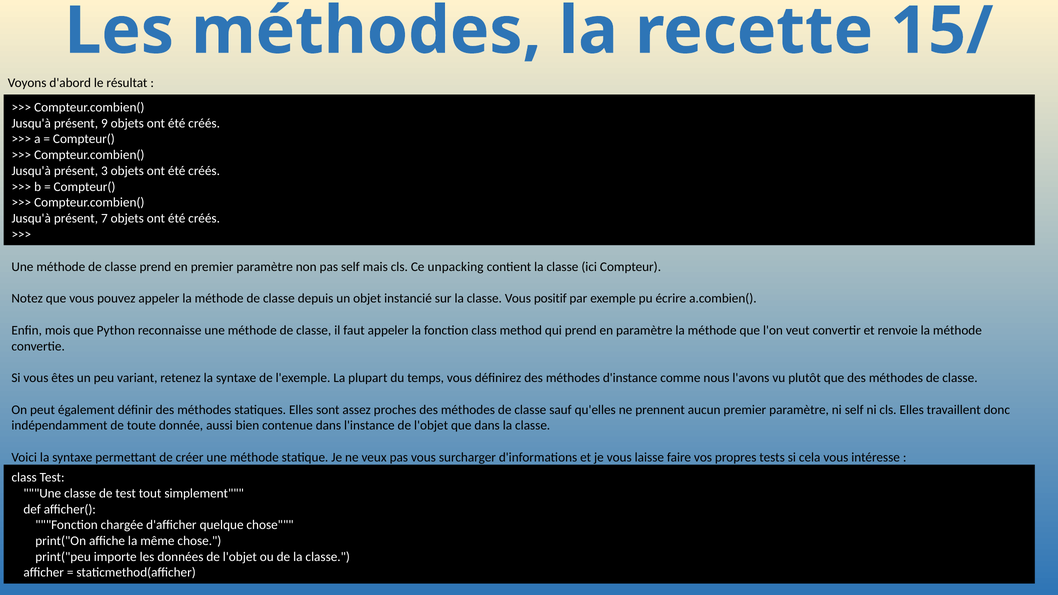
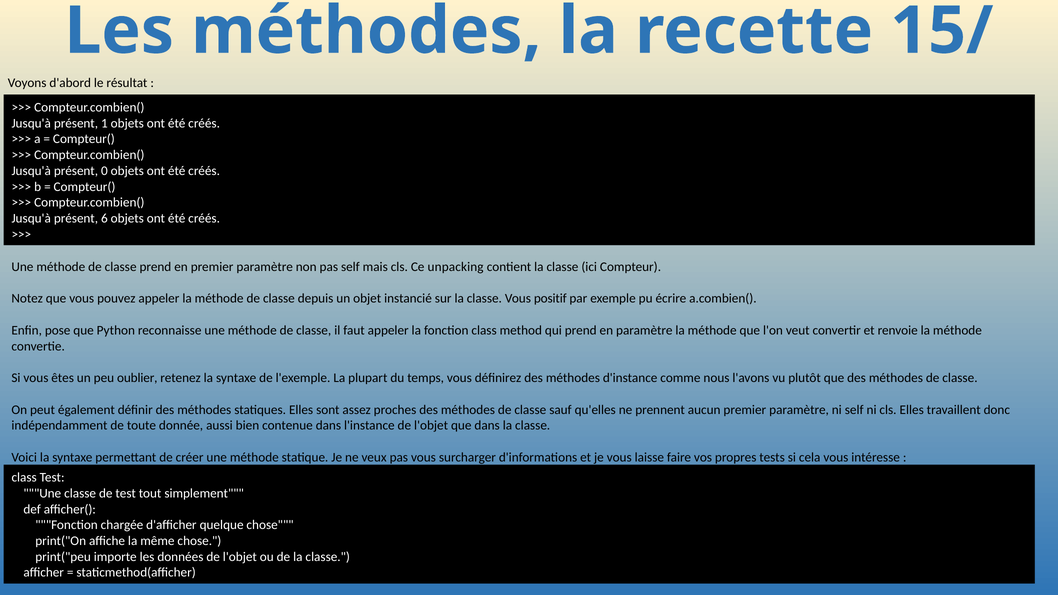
9: 9 -> 1
3: 3 -> 0
7: 7 -> 6
mois: mois -> pose
variant: variant -> oublier
